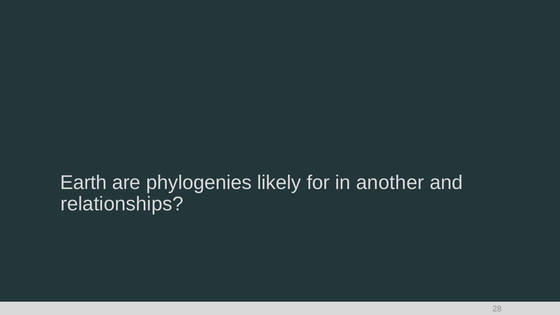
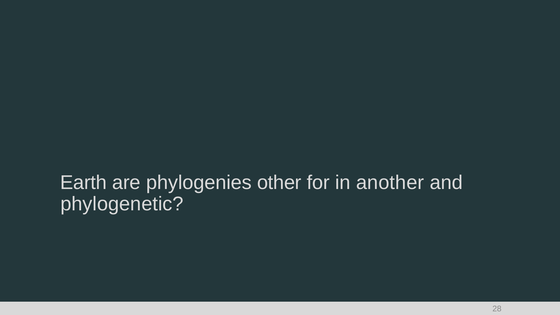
likely: likely -> other
relationships: relationships -> phylogenetic
